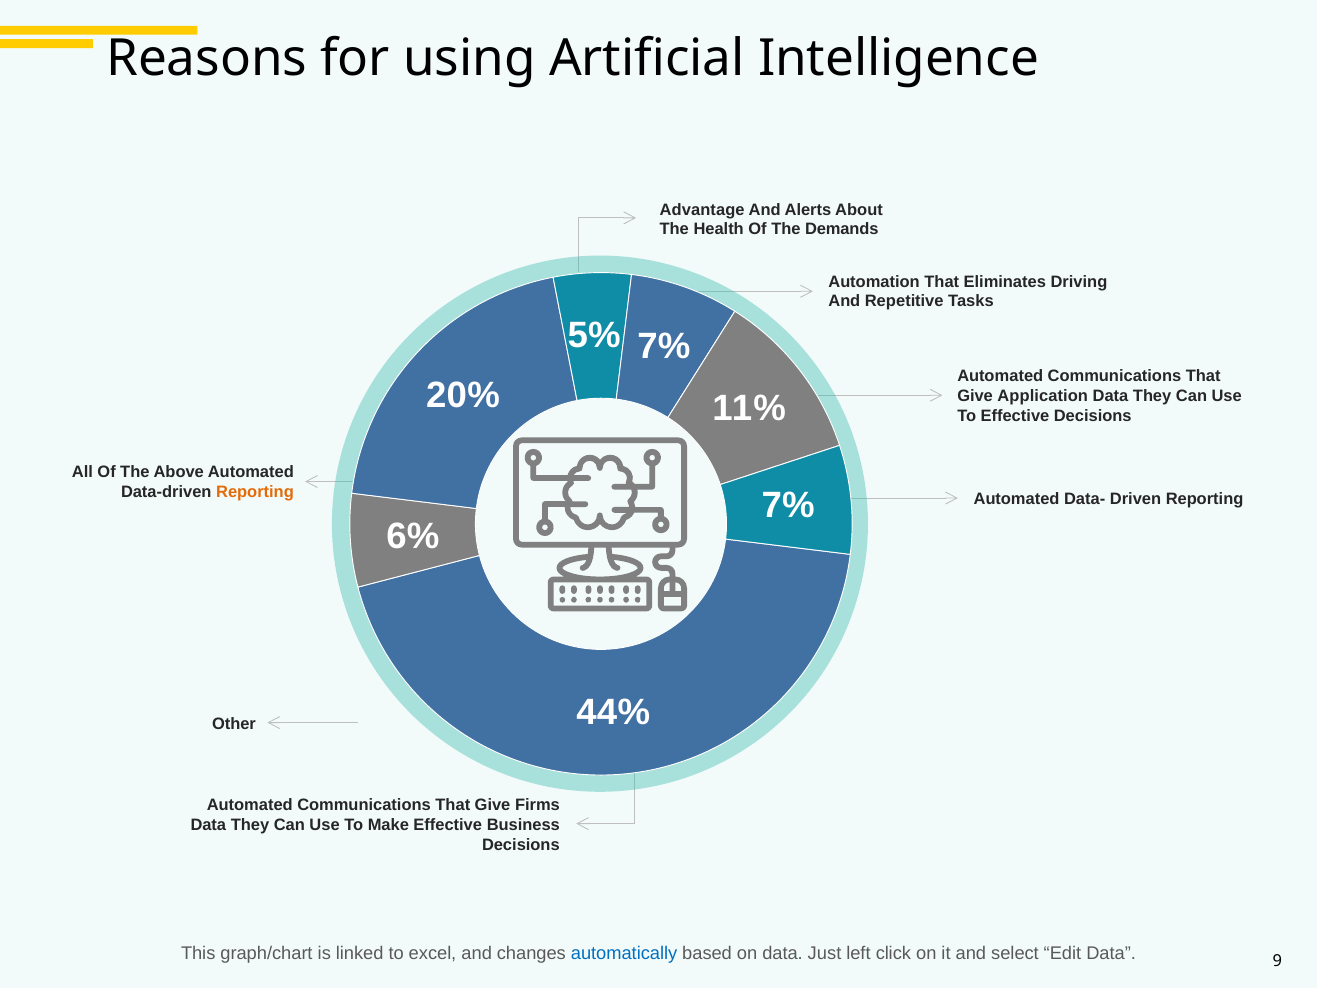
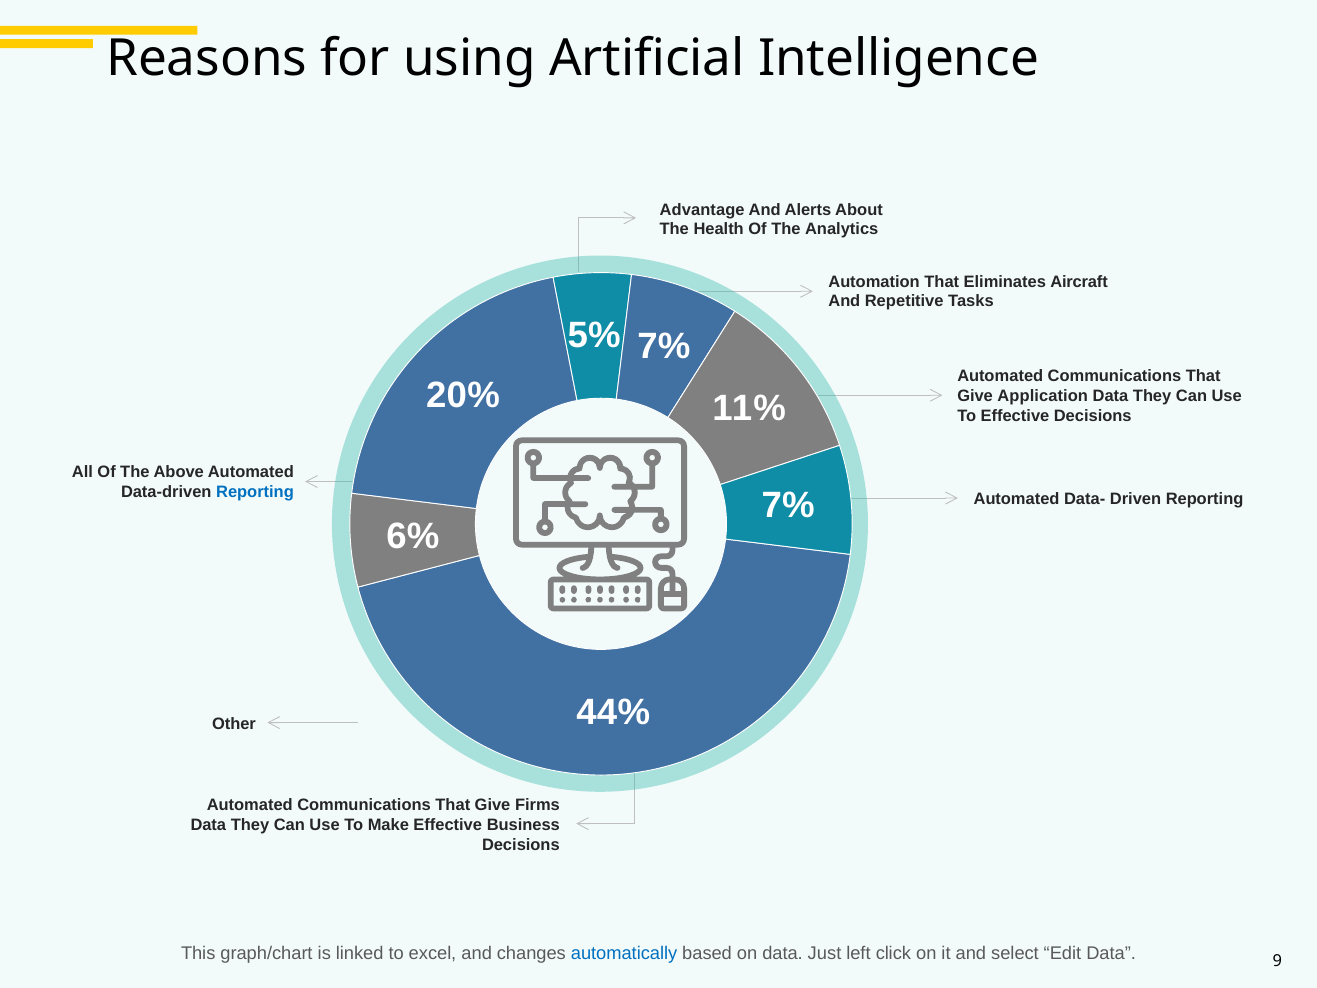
Demands: Demands -> Analytics
Driving: Driving -> Aircraft
Reporting at (255, 492) colour: orange -> blue
